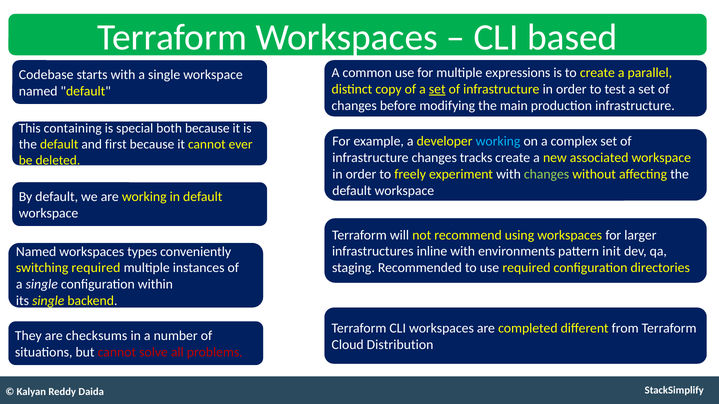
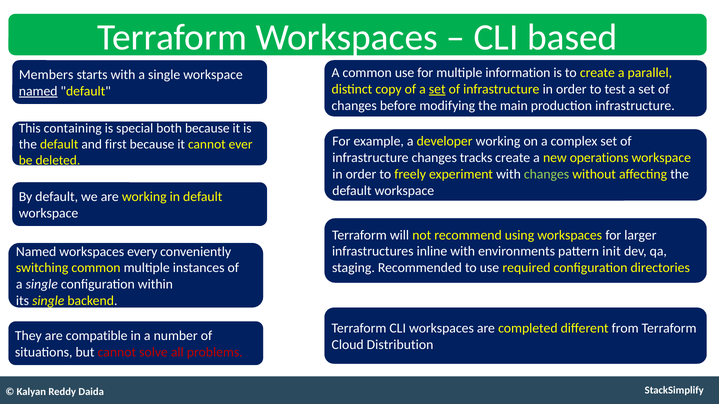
expressions: expressions -> information
Codebase: Codebase -> Members
named at (38, 91) underline: none -> present
working at (498, 141) colour: light blue -> white
associated: associated -> operations
types: types -> every
switching required: required -> common
checksums: checksums -> compatible
